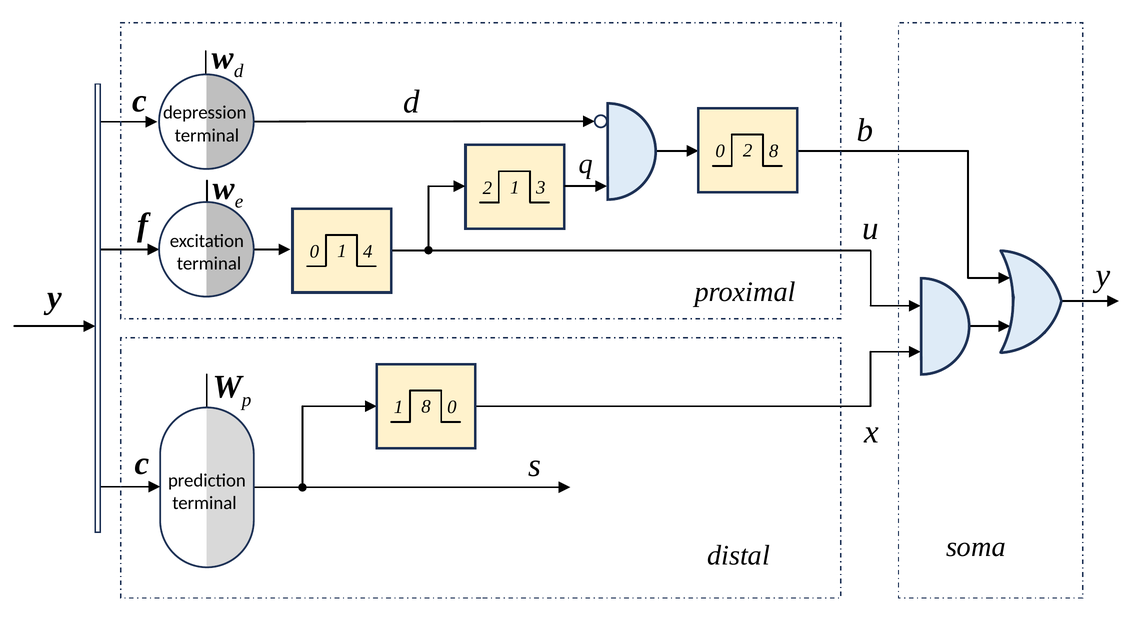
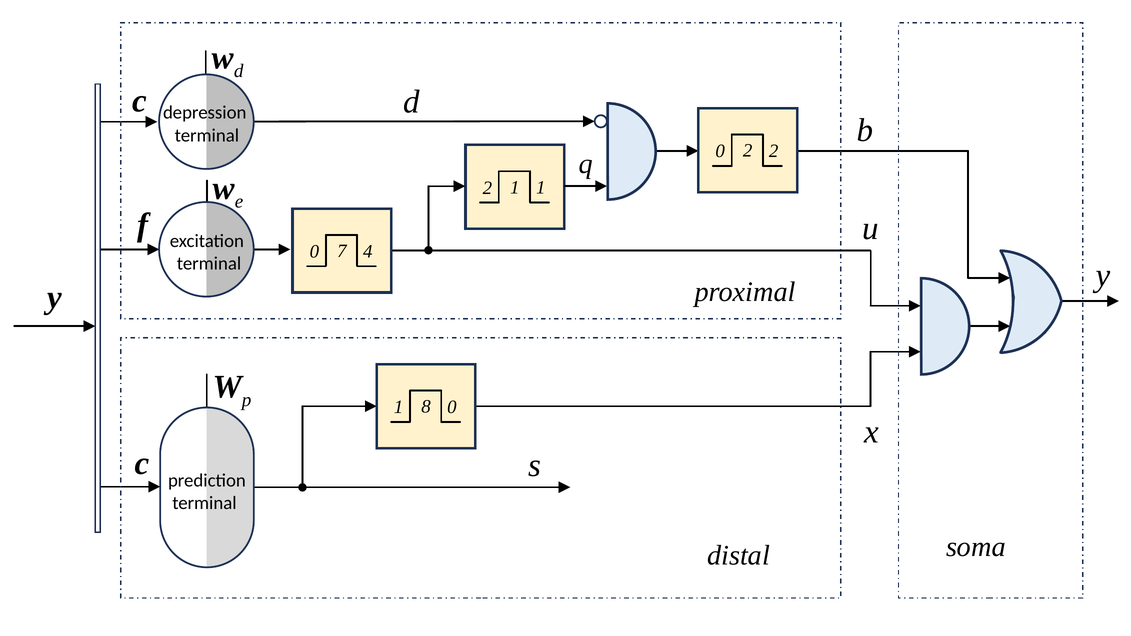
2 8: 8 -> 2
1 3: 3 -> 1
0 1: 1 -> 7
